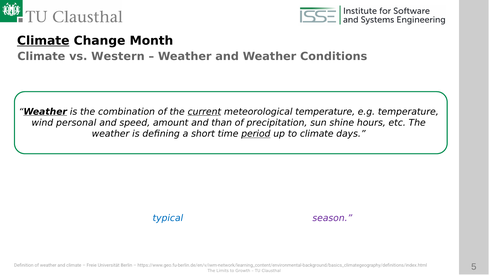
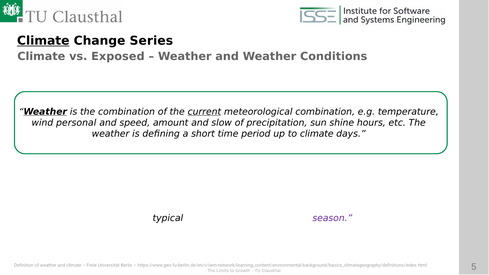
Change Month: Month -> Series
Western: Western -> Exposed
meteorological temperature: temperature -> combination
than: than -> slow
period at (256, 134) underline: present -> none
typical at (168, 218) colour: blue -> black
